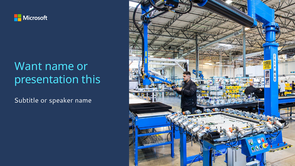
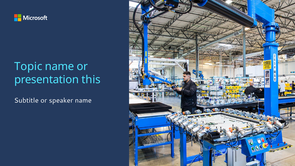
Want: Want -> Topic
